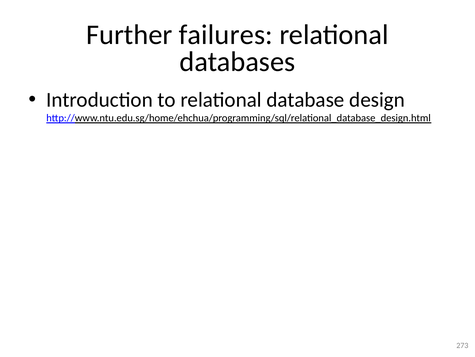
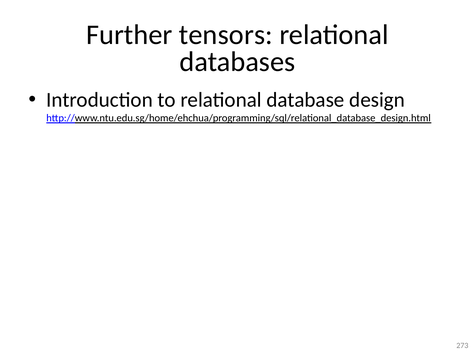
failures: failures -> tensors
